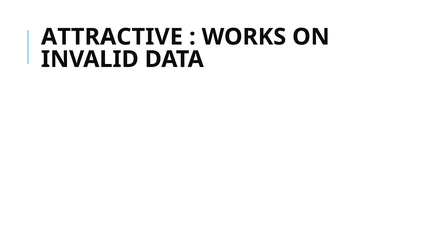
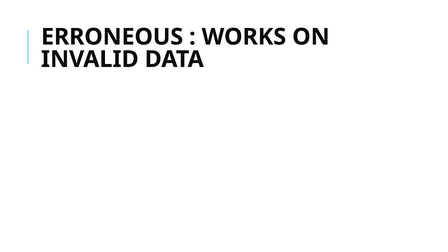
ATTRACTIVE: ATTRACTIVE -> ERRONEOUS
